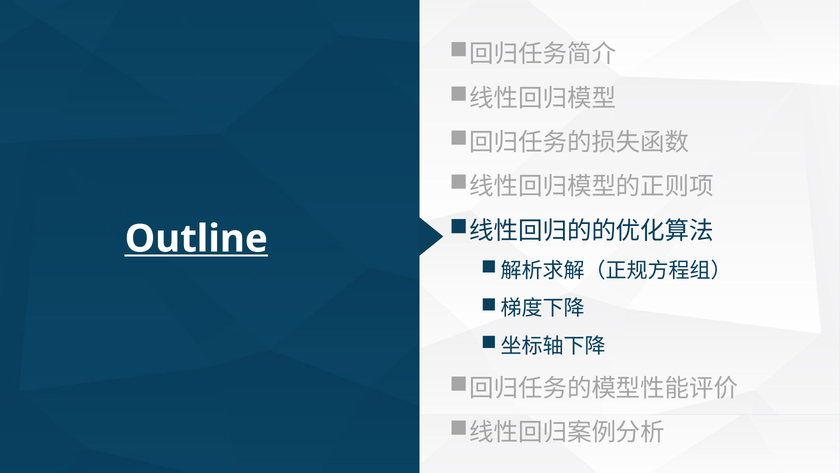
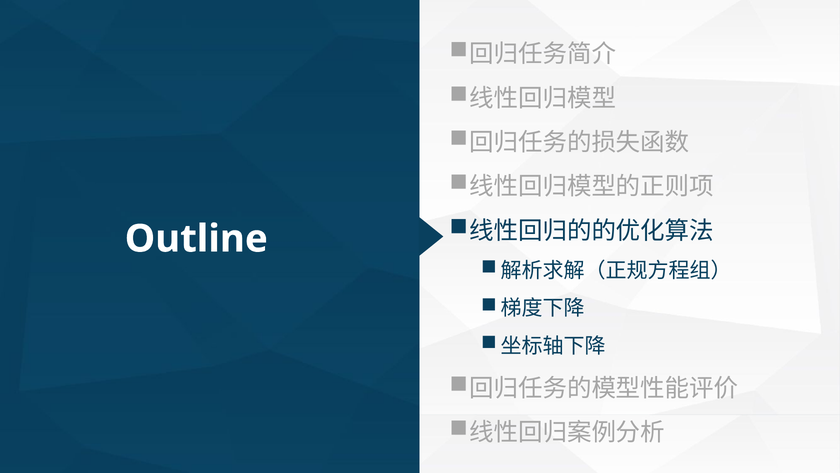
Outline underline: present -> none
